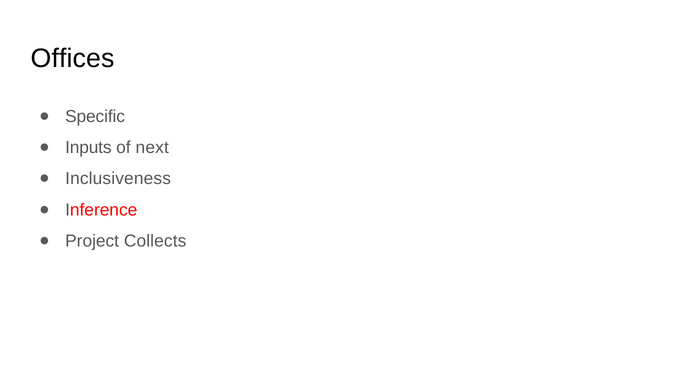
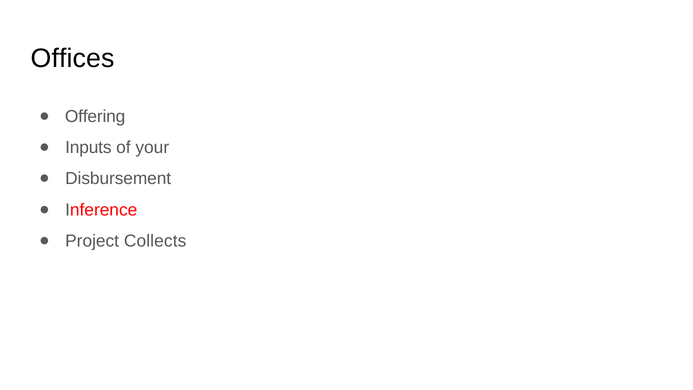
Specific: Specific -> Offering
next: next -> your
Inclusiveness: Inclusiveness -> Disbursement
